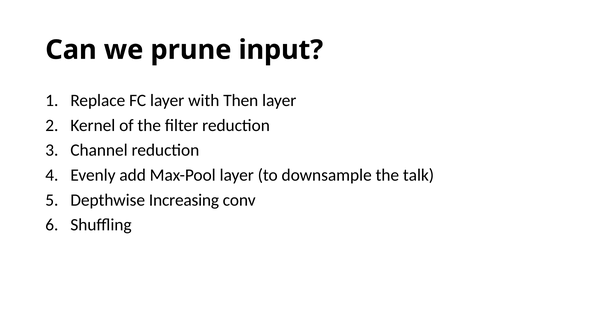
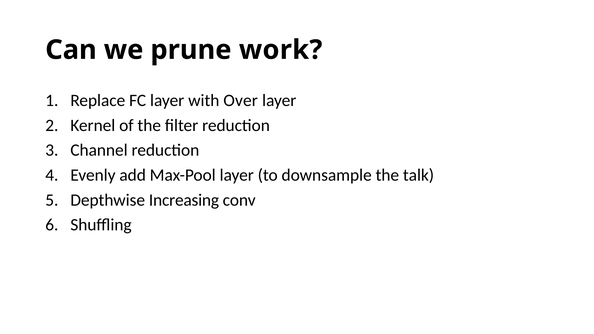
input: input -> work
Then: Then -> Over
